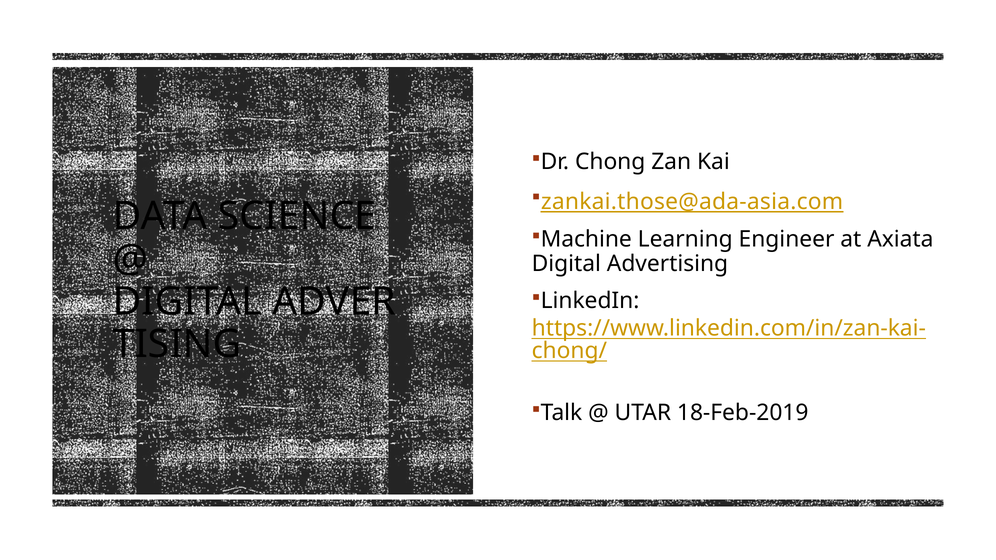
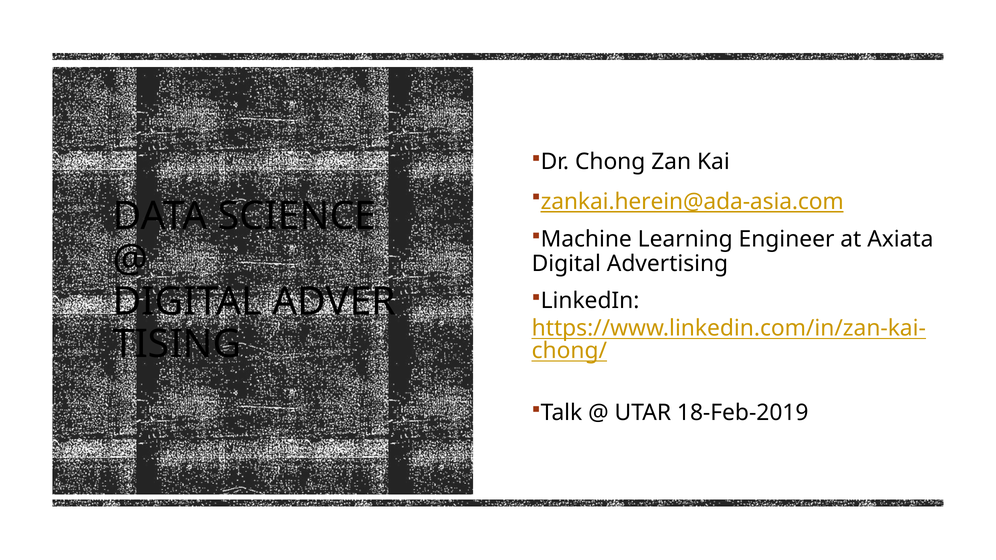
zankai.those@ada-asia.com: zankai.those@ada-asia.com -> zankai.herein@ada-asia.com
